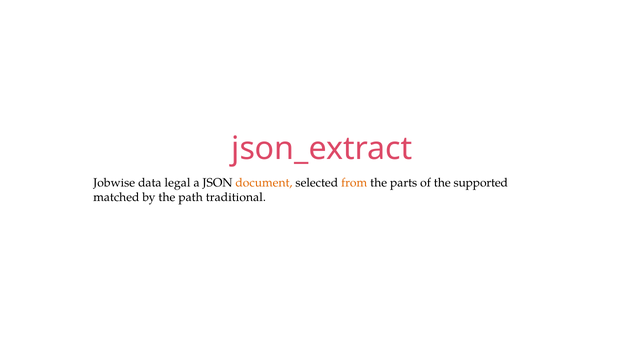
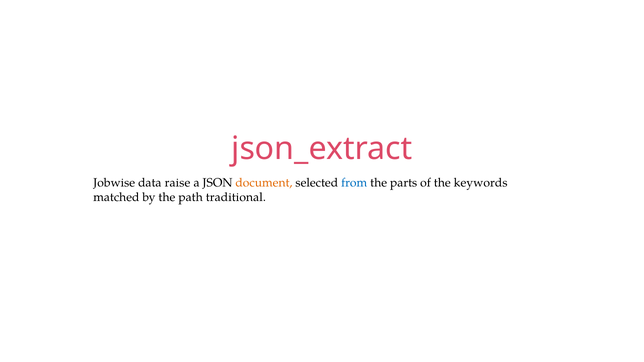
legal: legal -> raise
from colour: orange -> blue
supported: supported -> keywords
